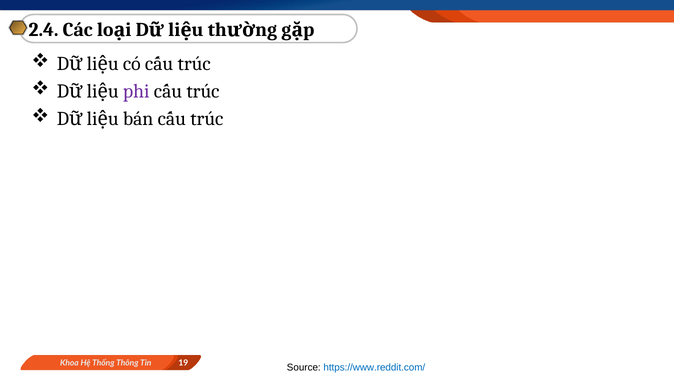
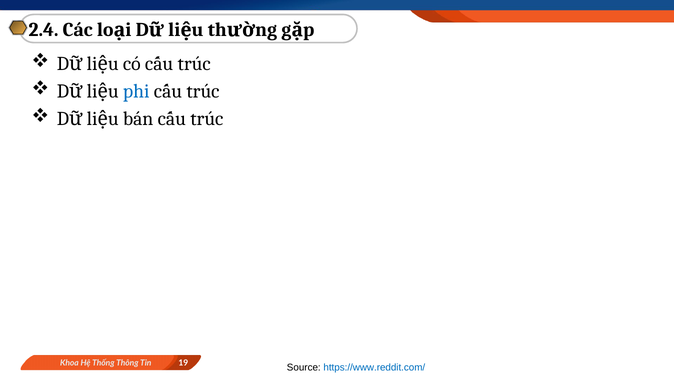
phi colour: purple -> blue
